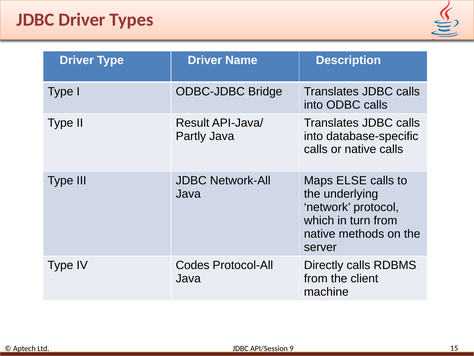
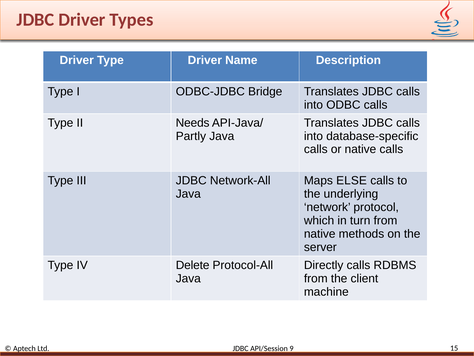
Result: Result -> Needs
Codes: Codes -> Delete
